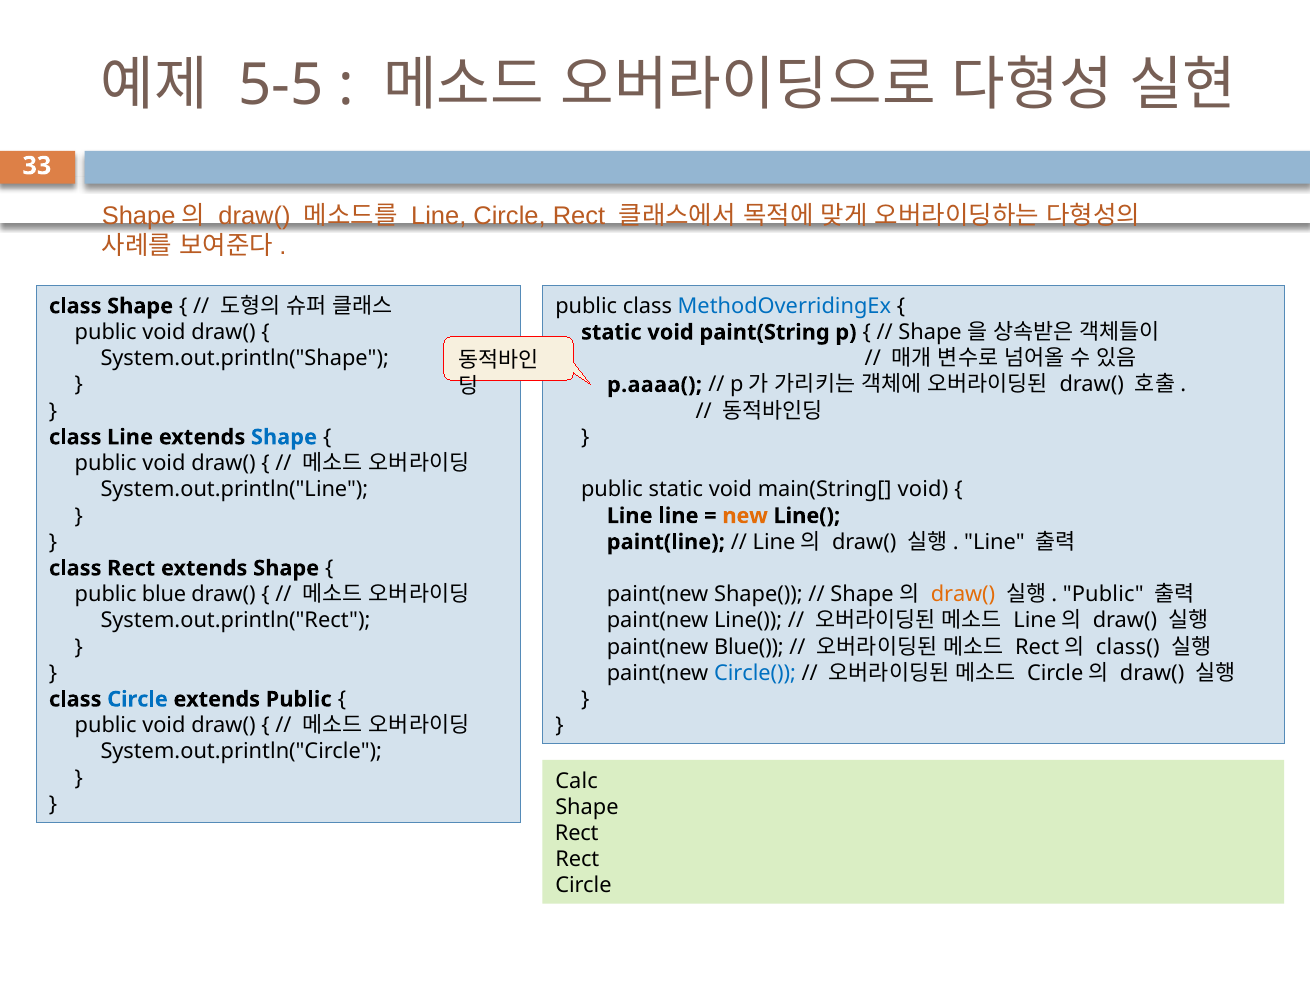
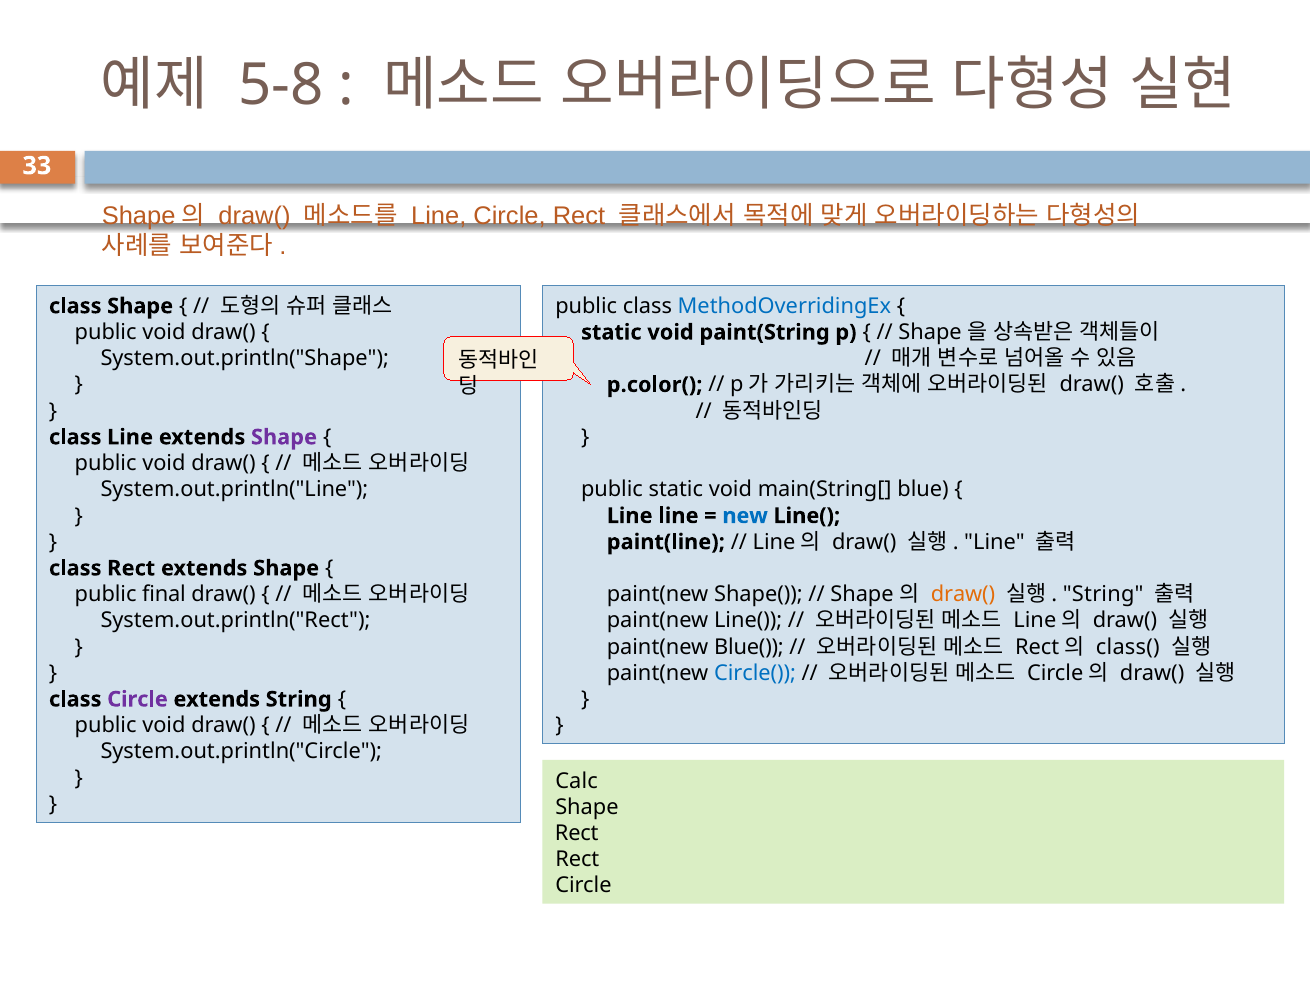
5-5: 5-5 -> 5-8
p.aaaa(: p.aaaa( -> p.color(
Shape at (284, 437) colour: blue -> purple
main(String[ void: void -> blue
new colour: orange -> blue
blue: blue -> final
Public at (1103, 594): Public -> String
Circle at (137, 699) colour: blue -> purple
extends Public: Public -> String
